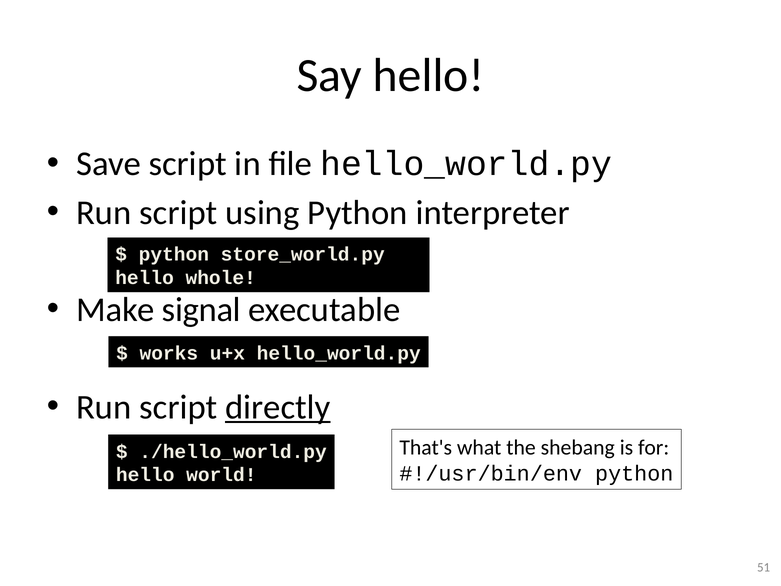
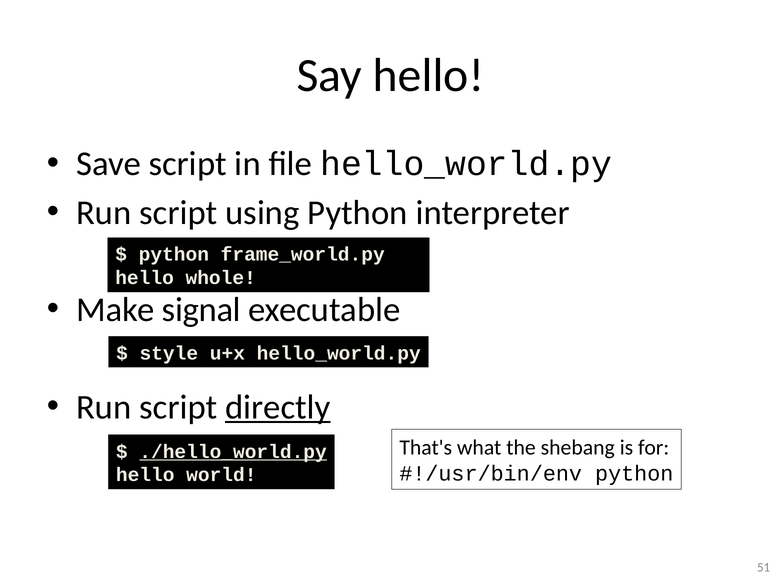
store_world.py: store_world.py -> frame_world.py
works: works -> style
./hello_world.py underline: none -> present
